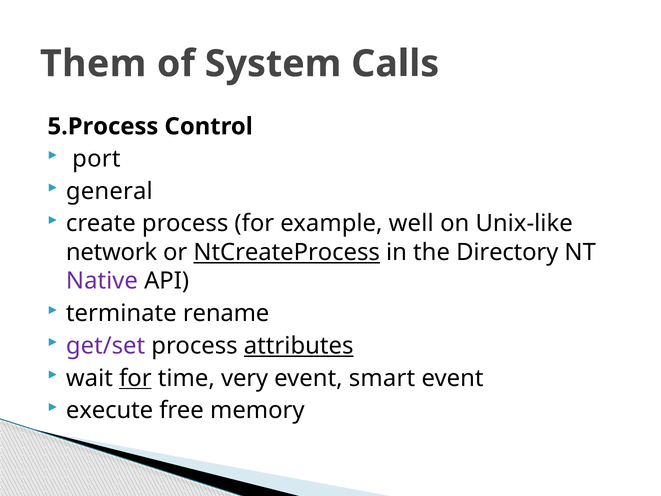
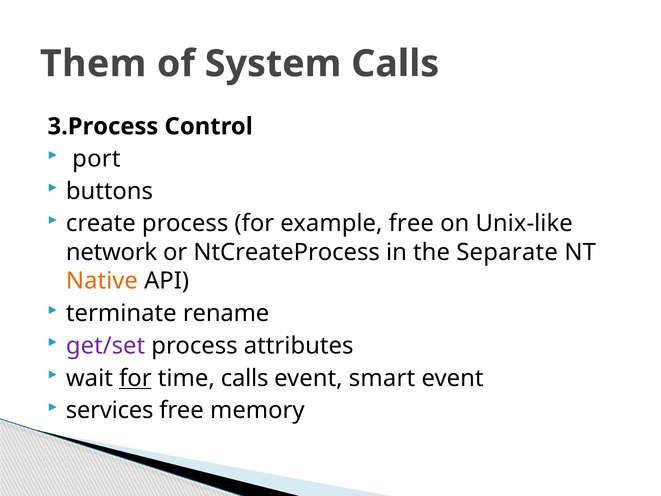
5.Process: 5.Process -> 3.Process
general: general -> buttons
example well: well -> free
NtCreateProcess underline: present -> none
Directory: Directory -> Separate
Native colour: purple -> orange
attributes underline: present -> none
time very: very -> calls
execute: execute -> services
